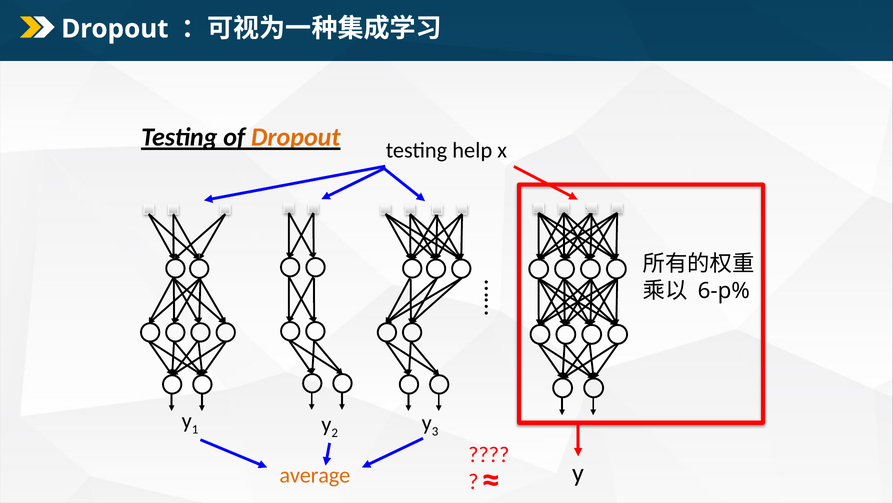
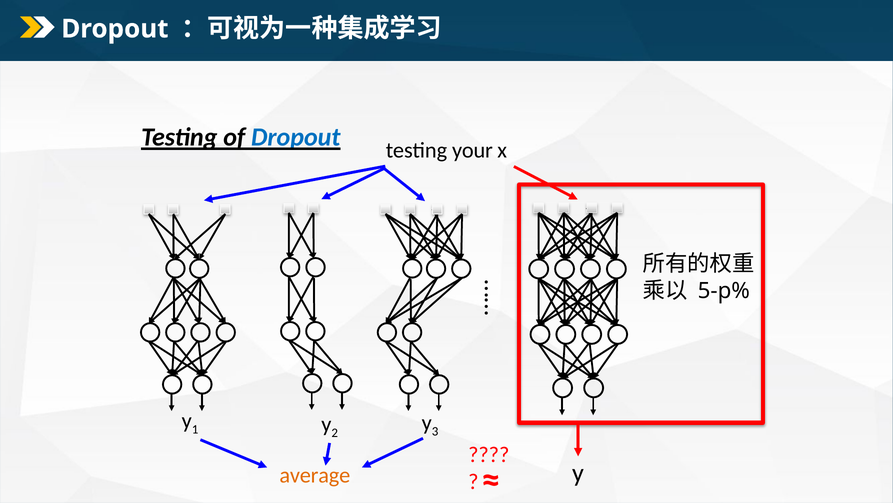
Dropout at (296, 137) colour: orange -> blue
help: help -> your
6-p%: 6-p% -> 5-p%
